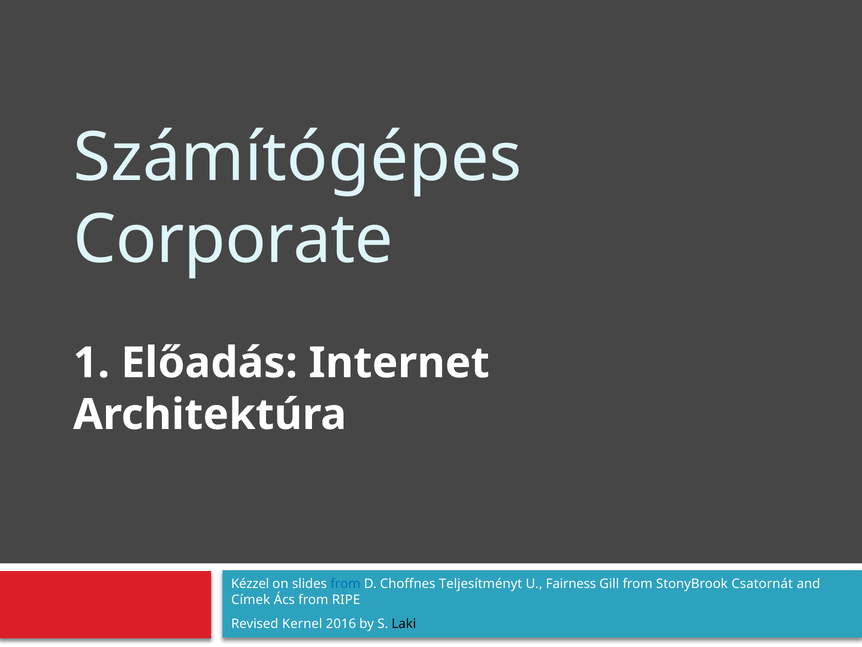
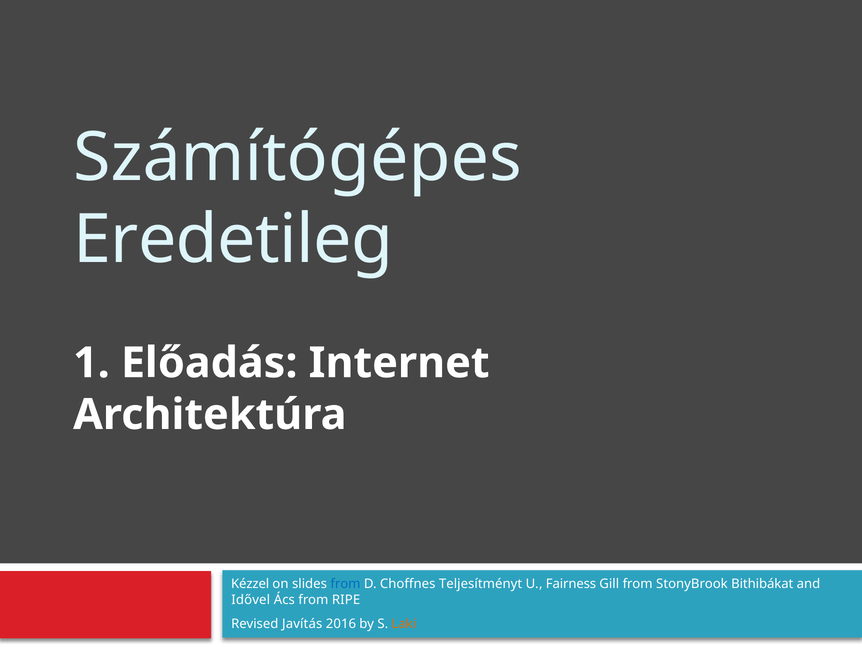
Corporate: Corporate -> Eredetileg
Csatornát: Csatornát -> Bithibákat
Címek: Címek -> Idővel
Kernel: Kernel -> Javítás
Laki colour: black -> orange
